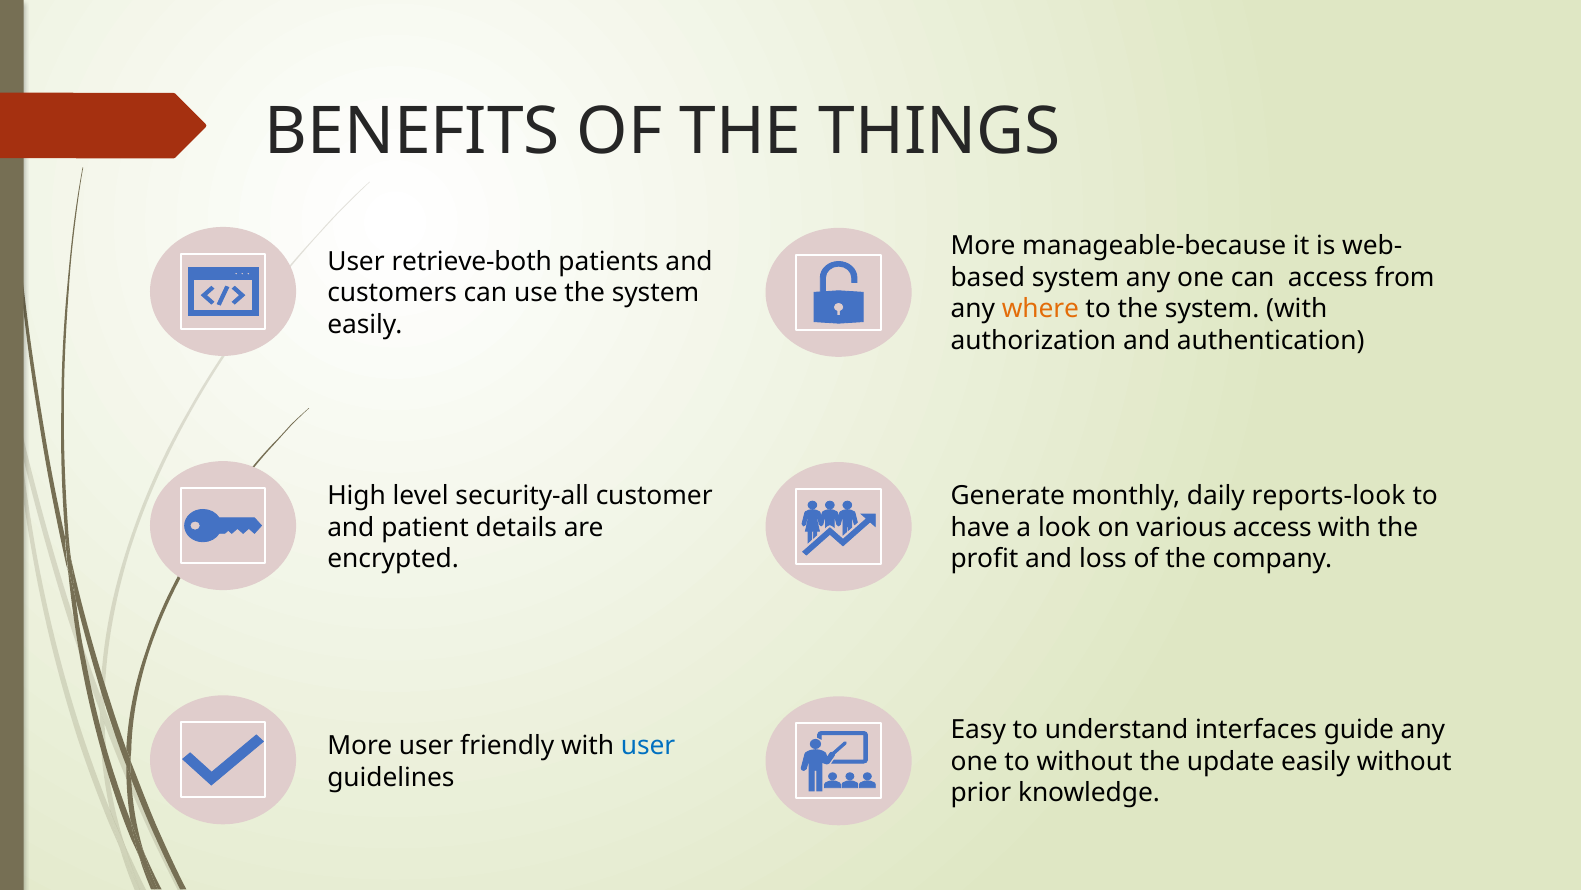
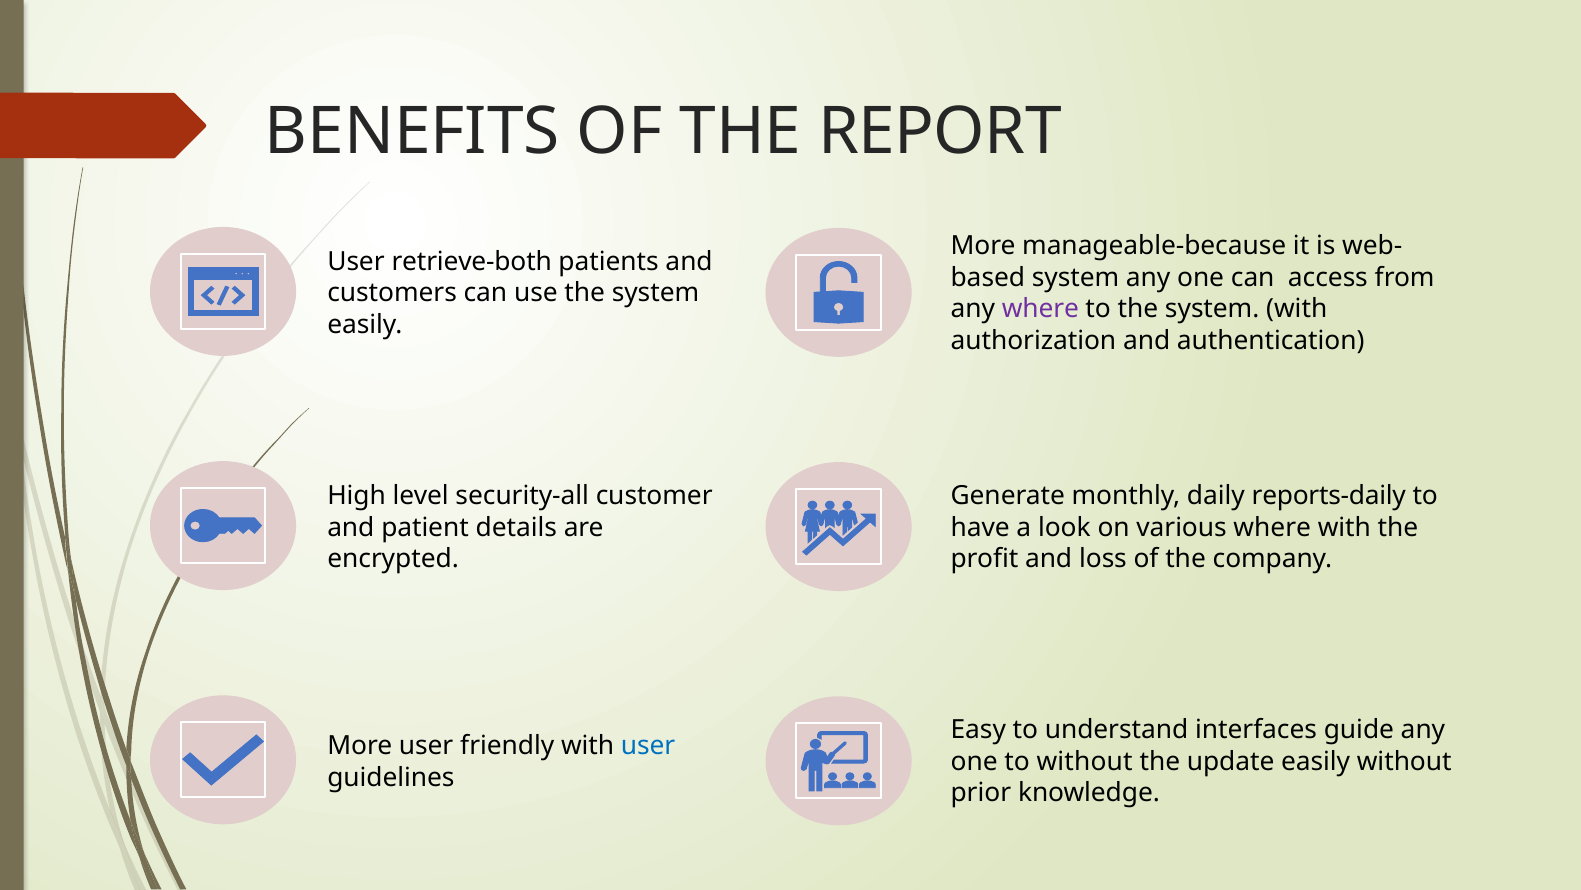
THINGS: THINGS -> REPORT
where at (1040, 309) colour: orange -> purple
reports-look: reports-look -> reports-daily
various access: access -> where
